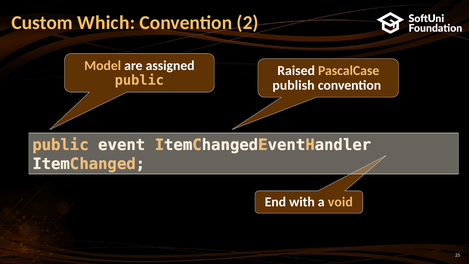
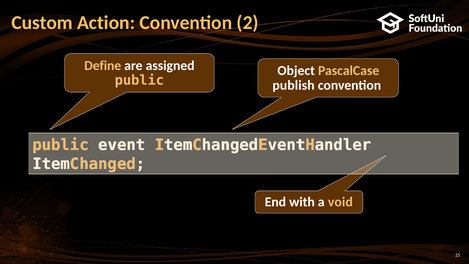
Which: Which -> Action
Model: Model -> Define
Raised: Raised -> Object
